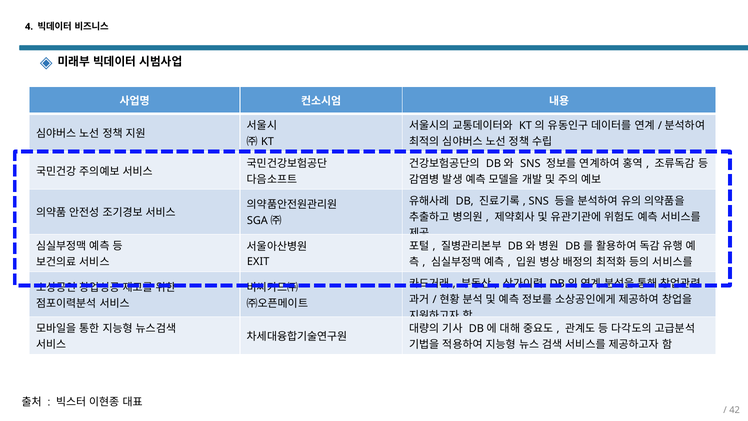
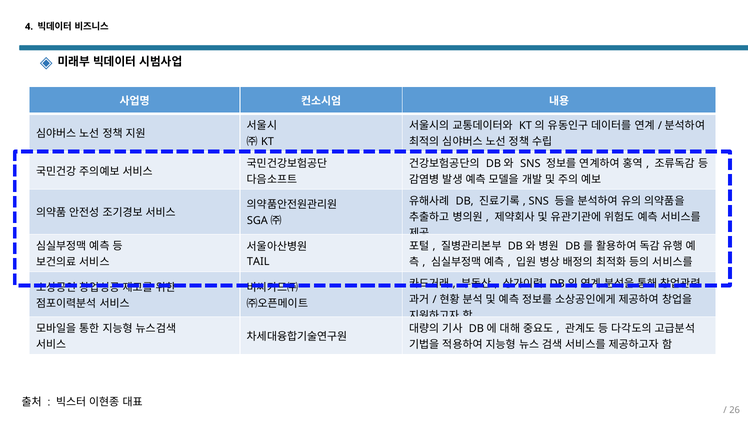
EXIT: EXIT -> TAIL
42: 42 -> 26
